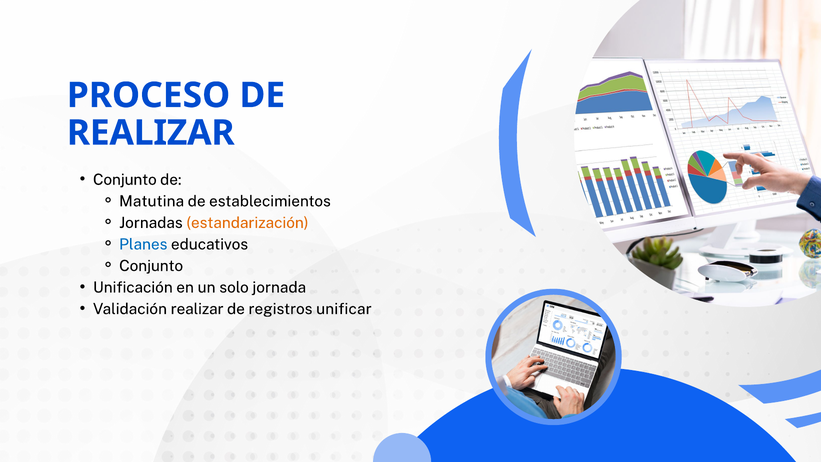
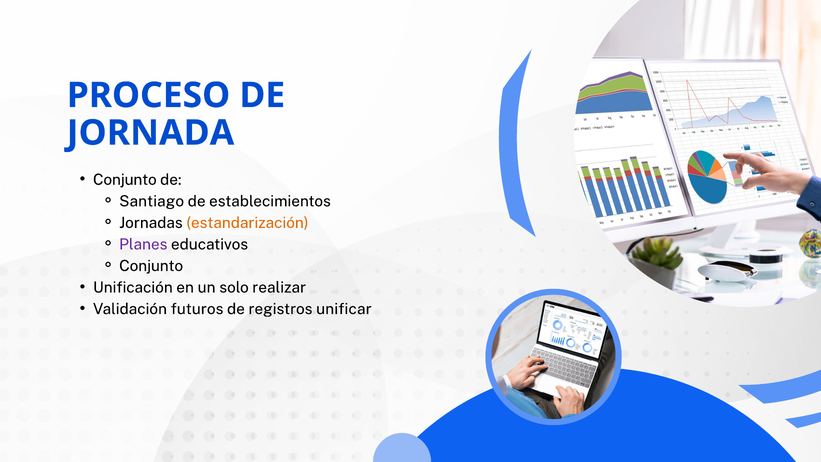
REALIZAR at (151, 133): REALIZAR -> JORNADA
Matutina: Matutina -> Santiago
Planes colour: blue -> purple
jornada: jornada -> realizar
Validación realizar: realizar -> futuros
